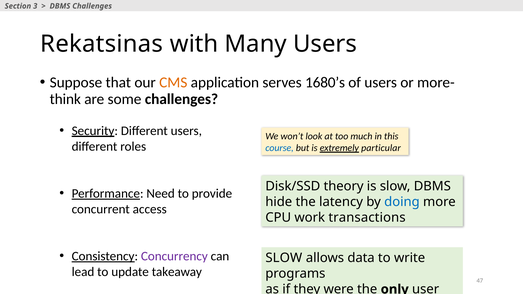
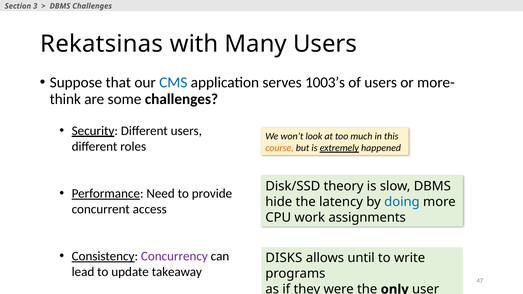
CMS colour: orange -> blue
1680’s: 1680’s -> 1003’s
course colour: blue -> orange
particular: particular -> happened
transactions: transactions -> assignments
SLOW at (284, 258): SLOW -> DISKS
data: data -> until
